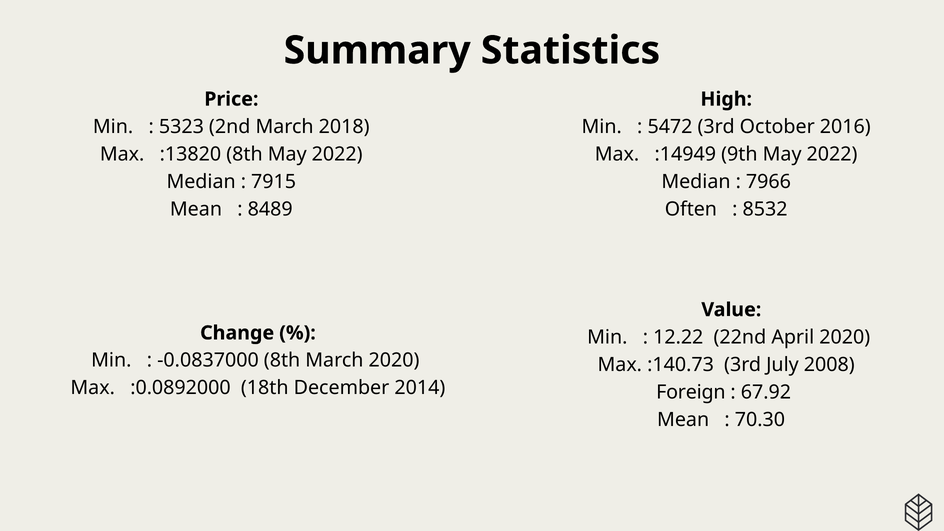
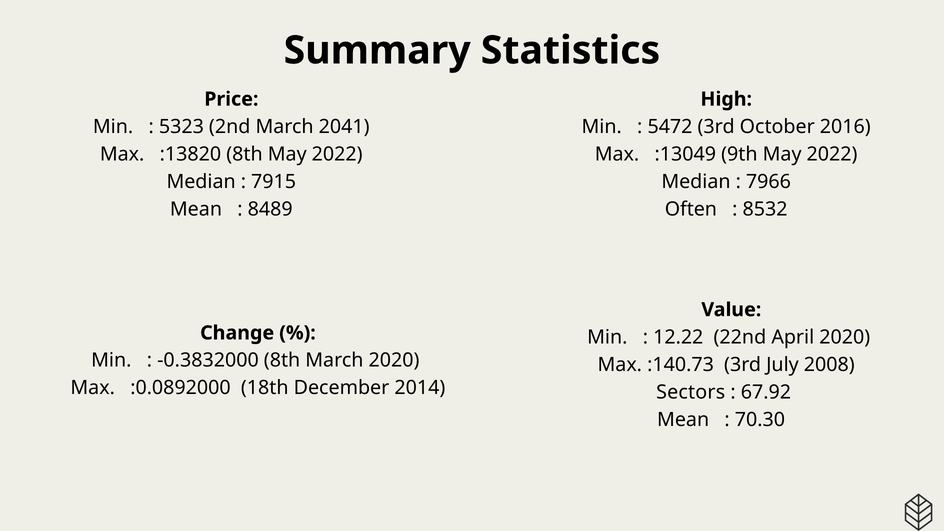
2018: 2018 -> 2041
:14949: :14949 -> :13049
-0.0837000: -0.0837000 -> -0.3832000
Foreign: Foreign -> Sectors
